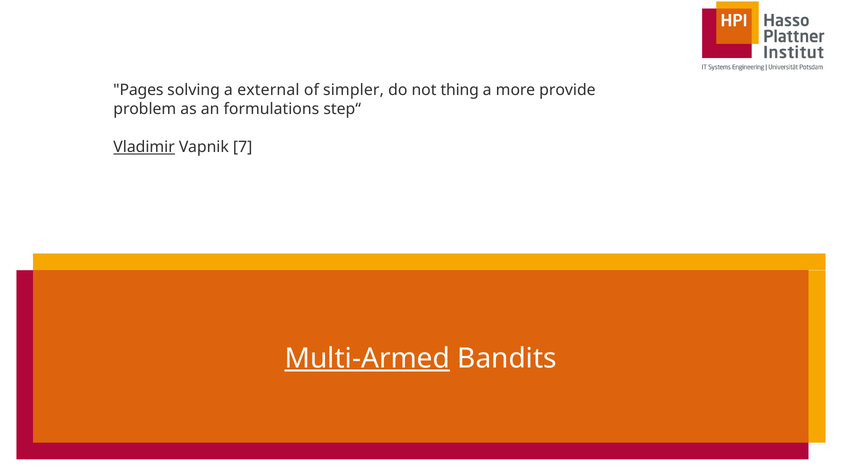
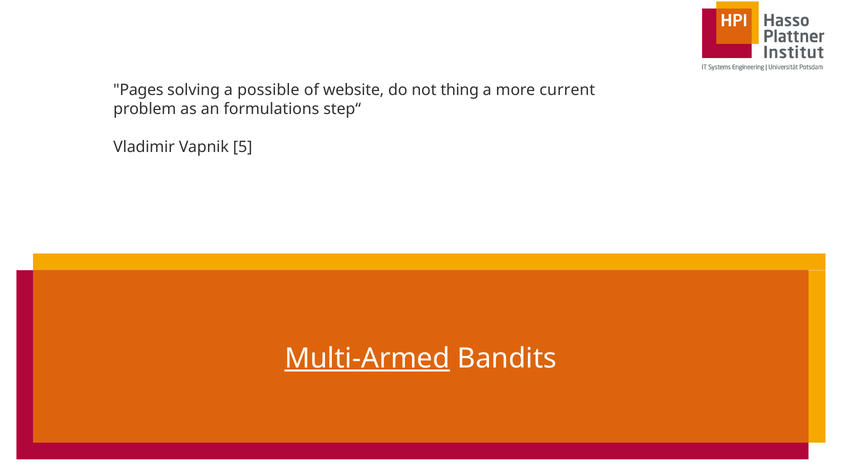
external: external -> possible
simpler: simpler -> website
provide: provide -> current
Vladimir underline: present -> none
7: 7 -> 5
